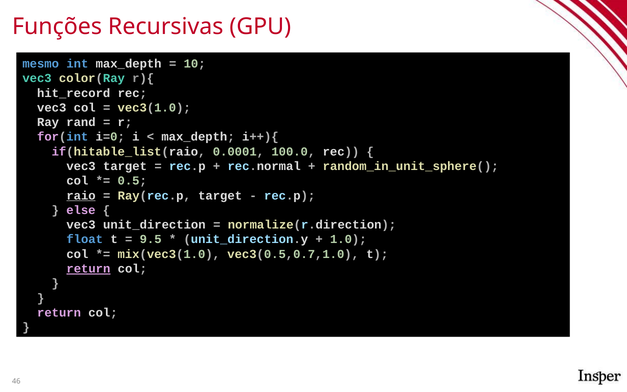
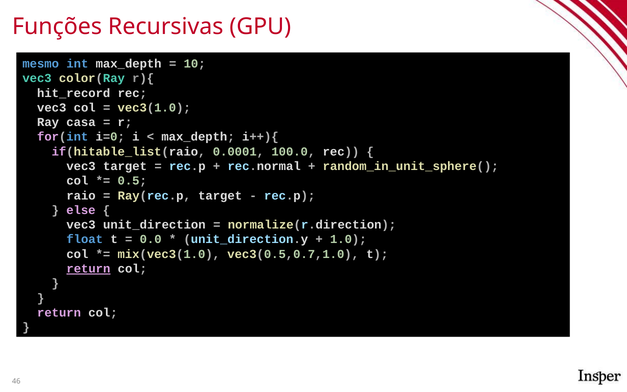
rand: rand -> casa
raio underline: present -> none
9.5: 9.5 -> 0.0
